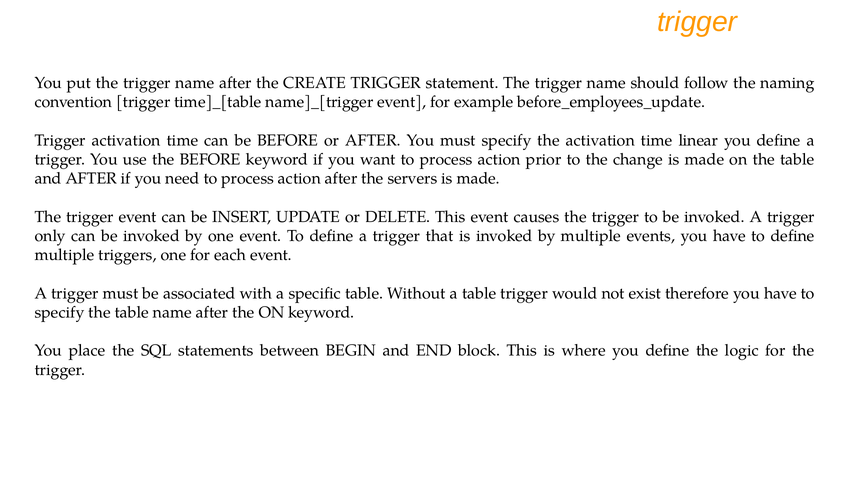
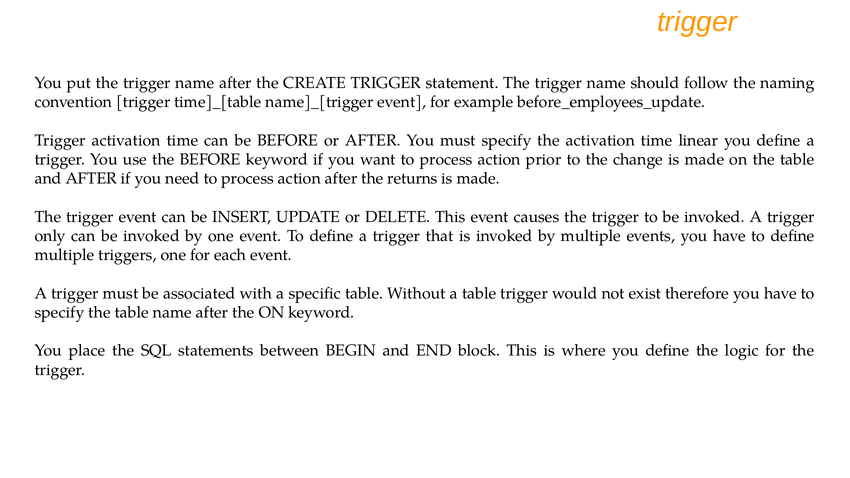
servers: servers -> returns
